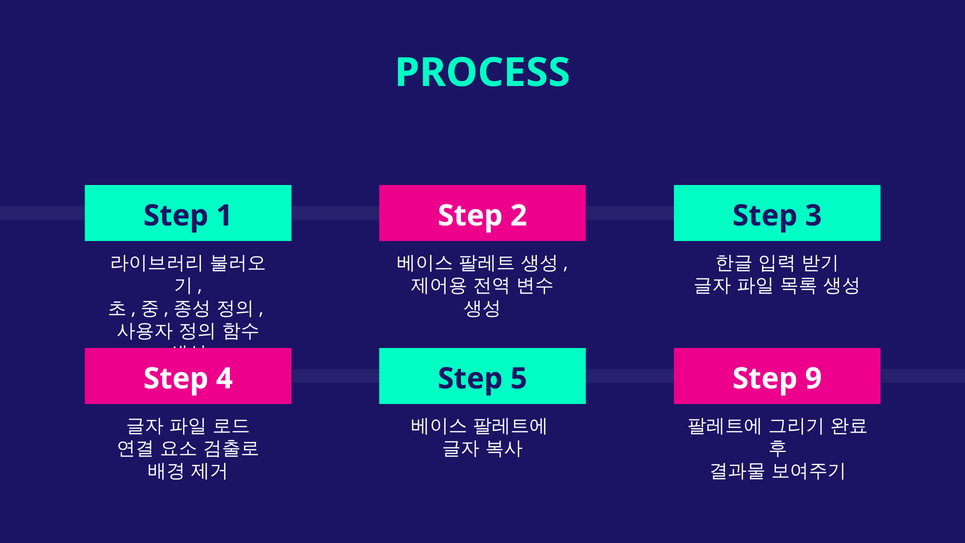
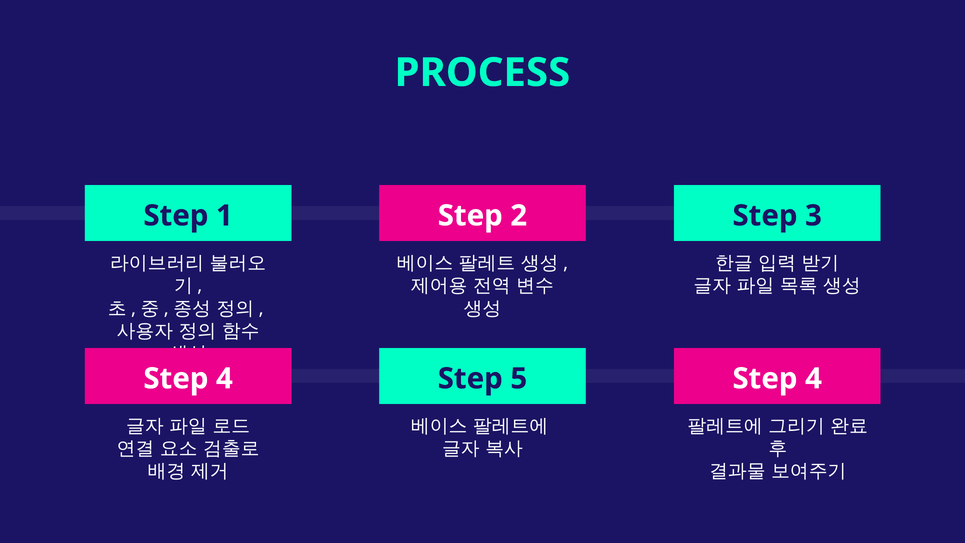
9 at (813, 379): 9 -> 4
